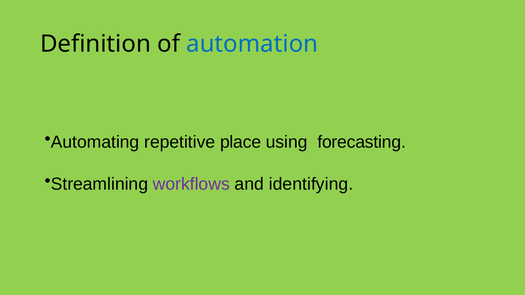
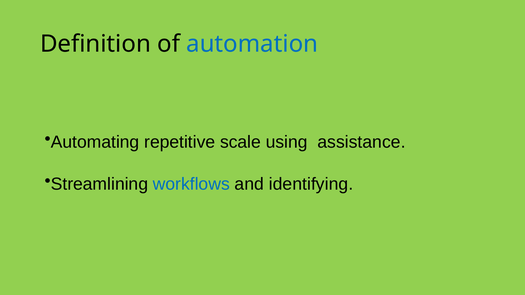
place: place -> scale
forecasting: forecasting -> assistance
workflows colour: purple -> blue
